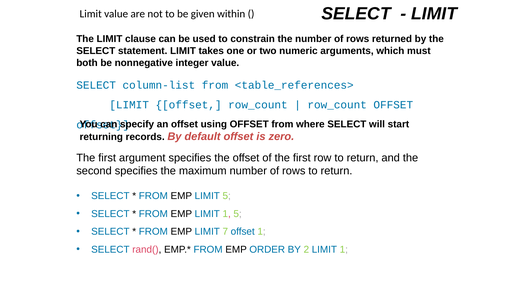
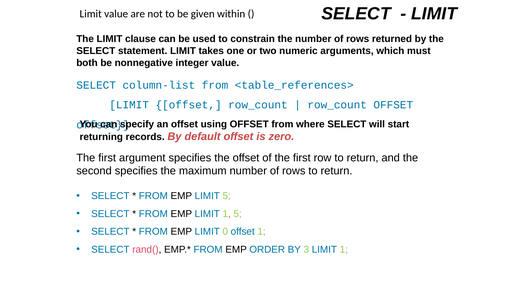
7: 7 -> 0
2: 2 -> 3
